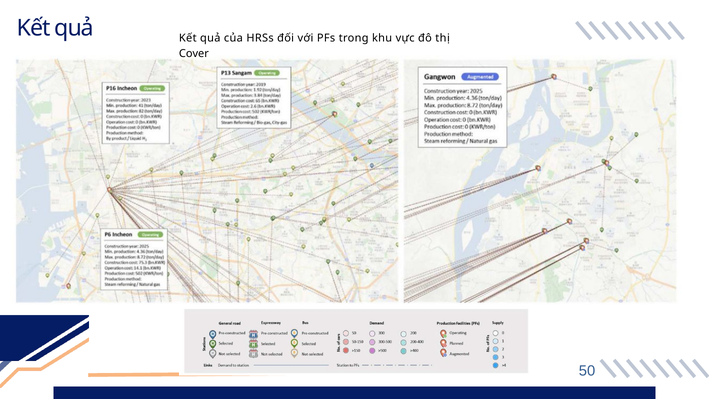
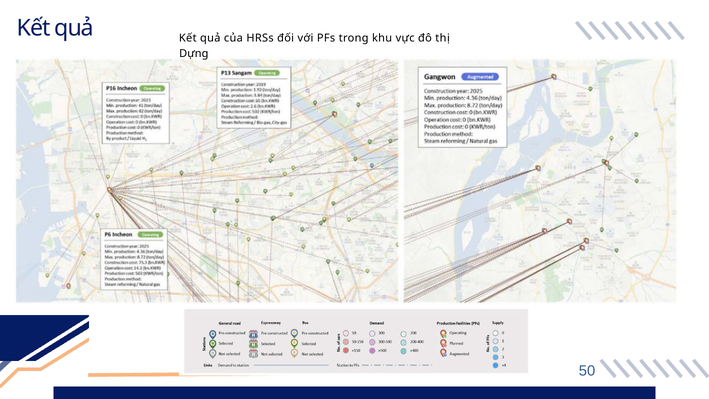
Cover: Cover -> Dựng
